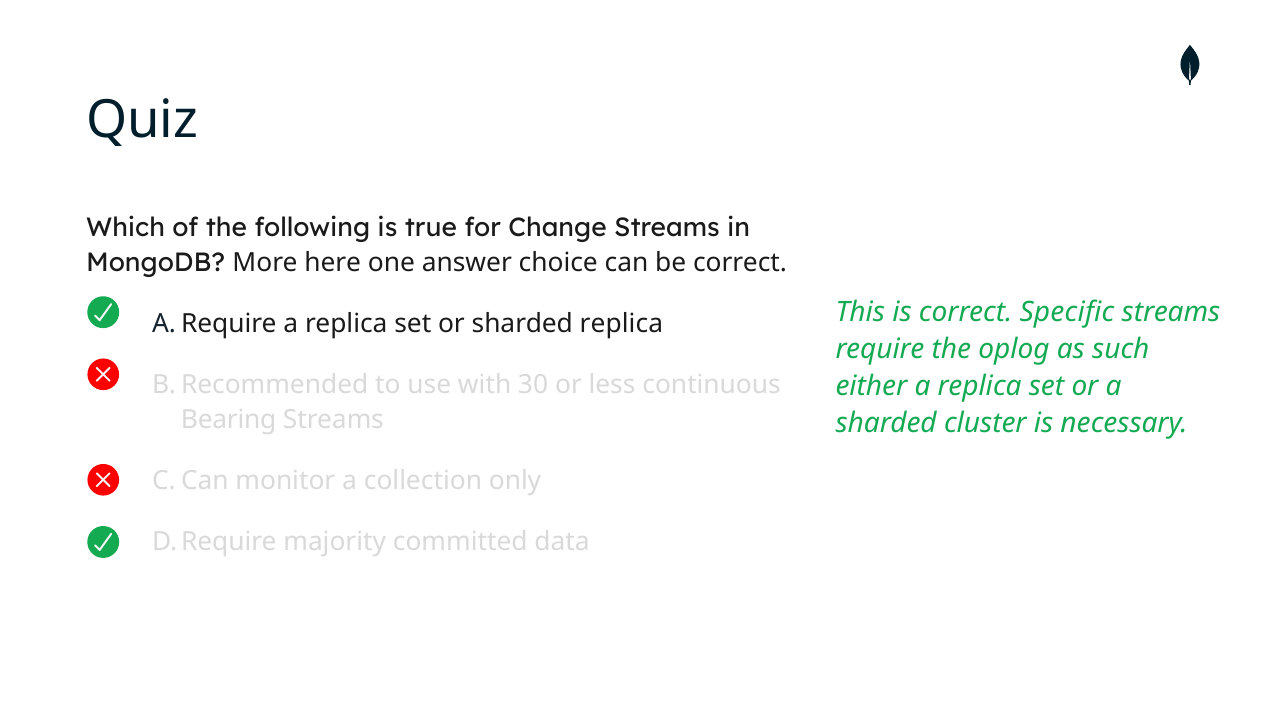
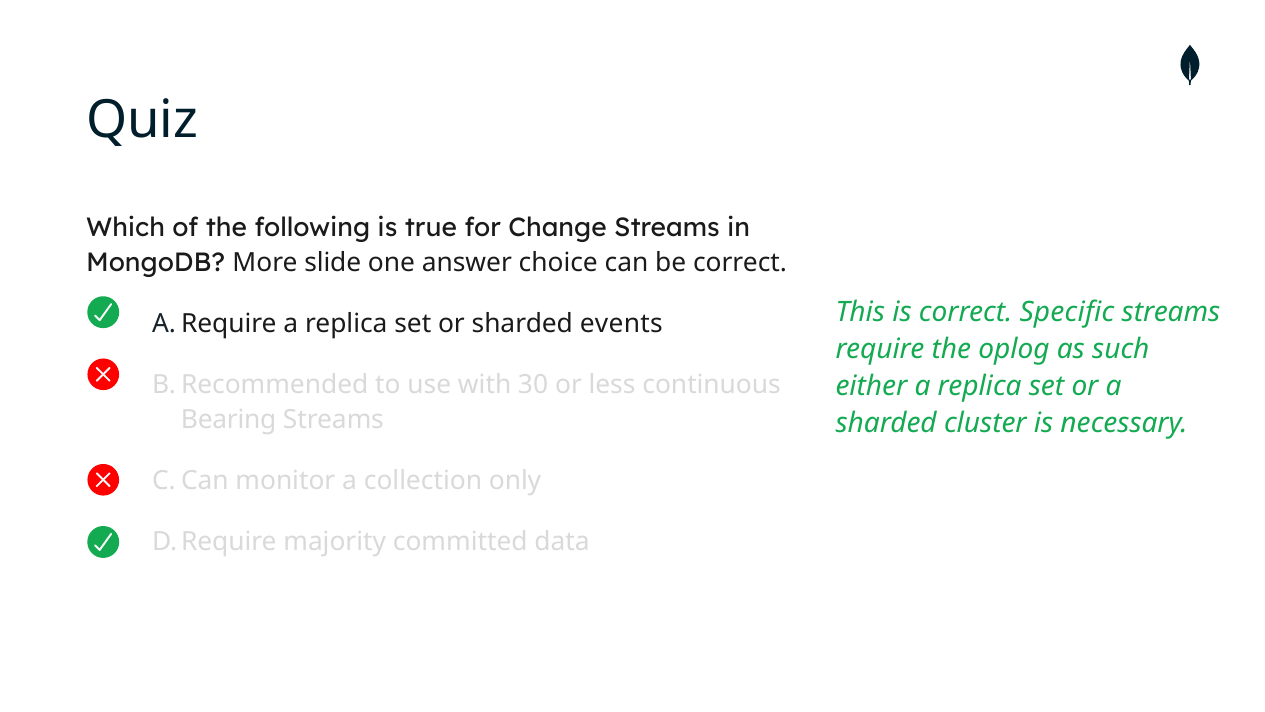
here: here -> slide
sharded replica: replica -> events
